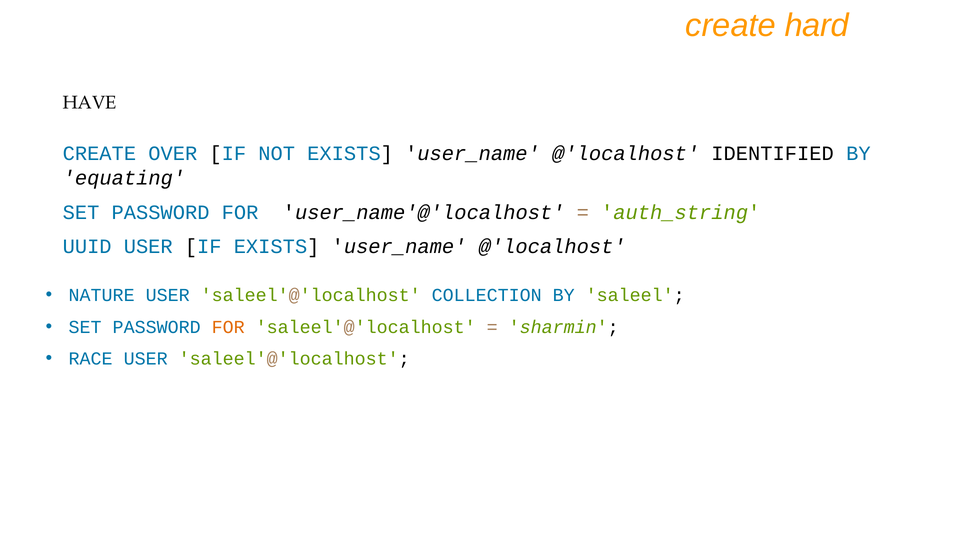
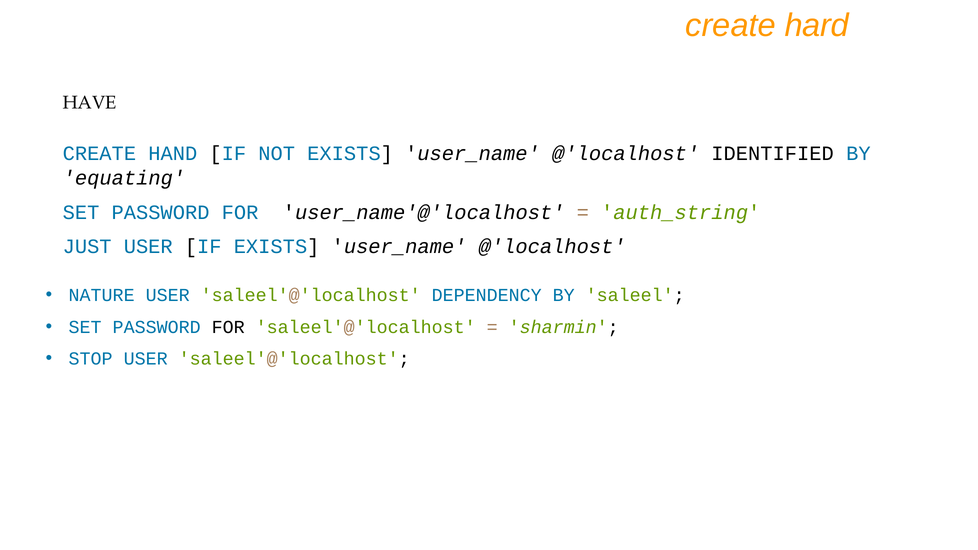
OVER: OVER -> HAND
UUID: UUID -> JUST
COLLECTION: COLLECTION -> DEPENDENCY
FOR at (228, 327) colour: orange -> black
RACE: RACE -> STOP
